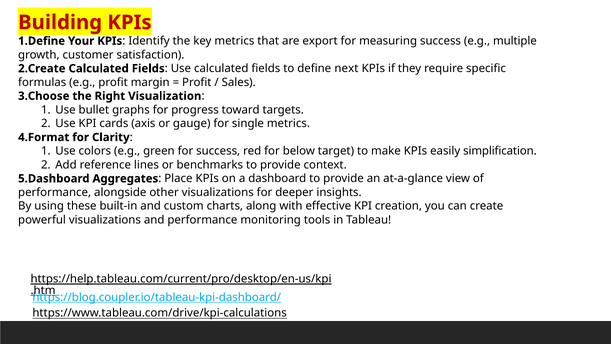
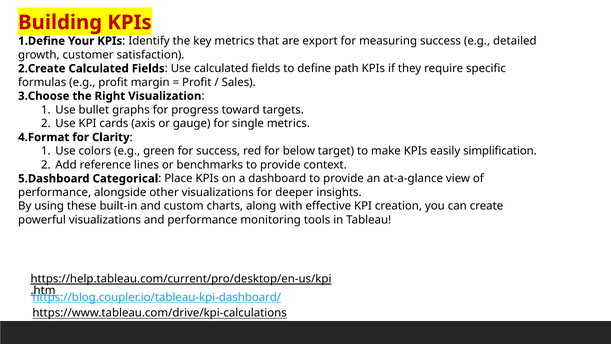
multiple: multiple -> detailed
next: next -> path
Aggregates: Aggregates -> Categorical
